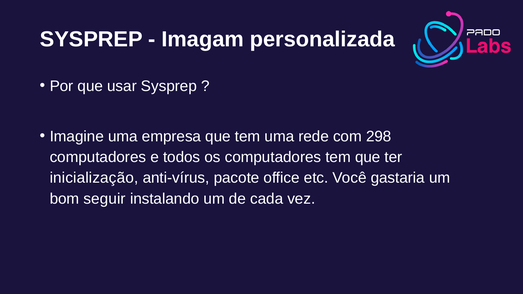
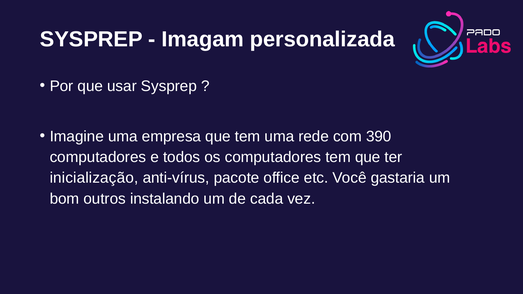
298: 298 -> 390
seguir: seguir -> outros
